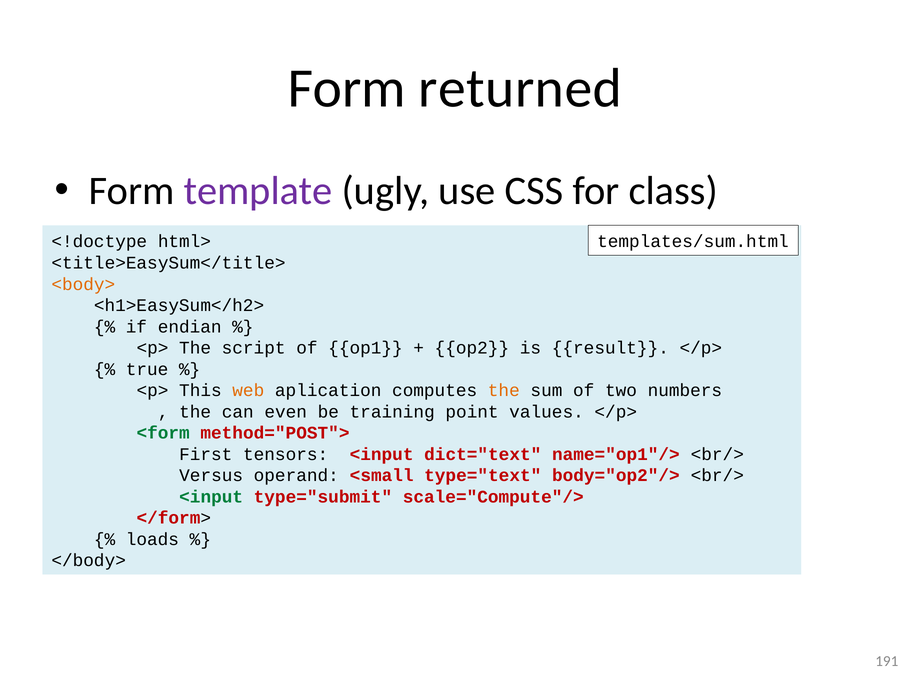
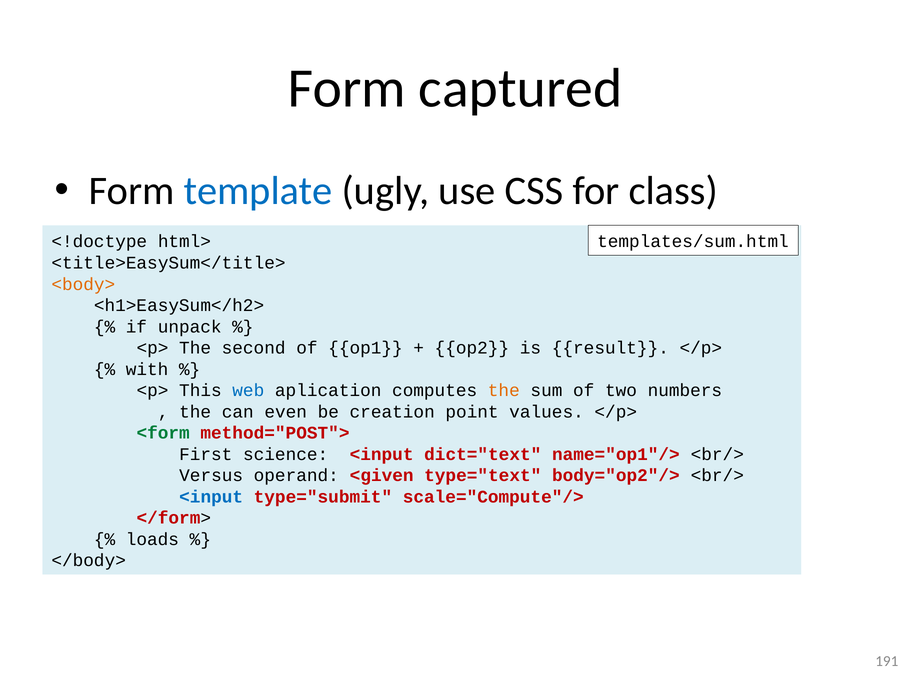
returned: returned -> captured
template colour: purple -> blue
endian: endian -> unpack
script: script -> second
true: true -> with
web colour: orange -> blue
training: training -> creation
tensors: tensors -> science
<small: <small -> <given
<input at (211, 497) colour: green -> blue
